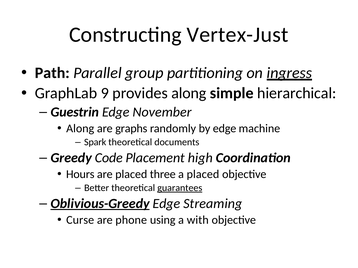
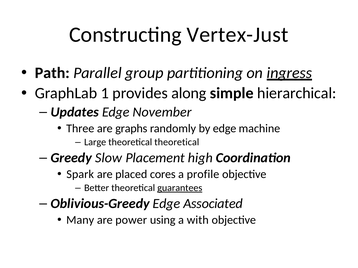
9: 9 -> 1
Guestrin: Guestrin -> Updates
Along at (80, 129): Along -> Three
Spark: Spark -> Large
theoretical documents: documents -> theoretical
Code: Code -> Slow
Hours: Hours -> Spark
three: three -> cores
a placed: placed -> profile
Oblivious-Greedy underline: present -> none
Streaming: Streaming -> Associated
Curse: Curse -> Many
phone: phone -> power
